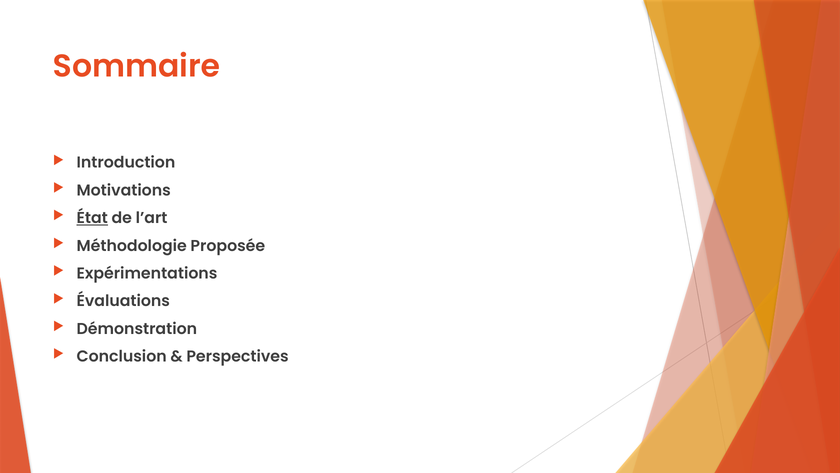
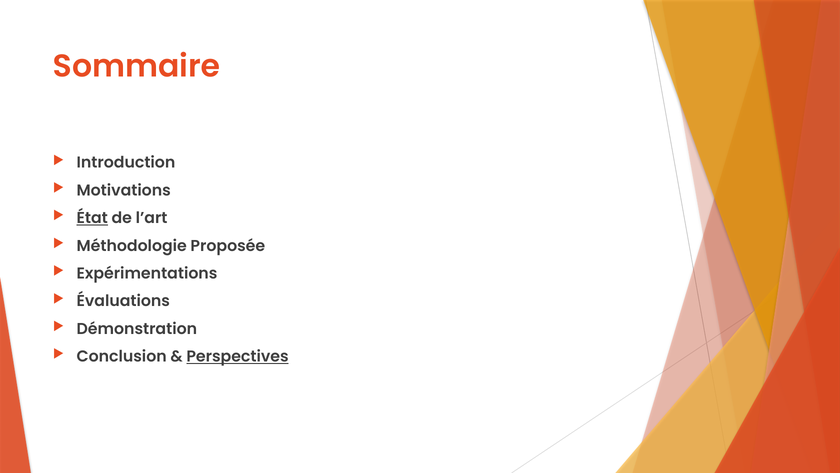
Perspectives underline: none -> present
